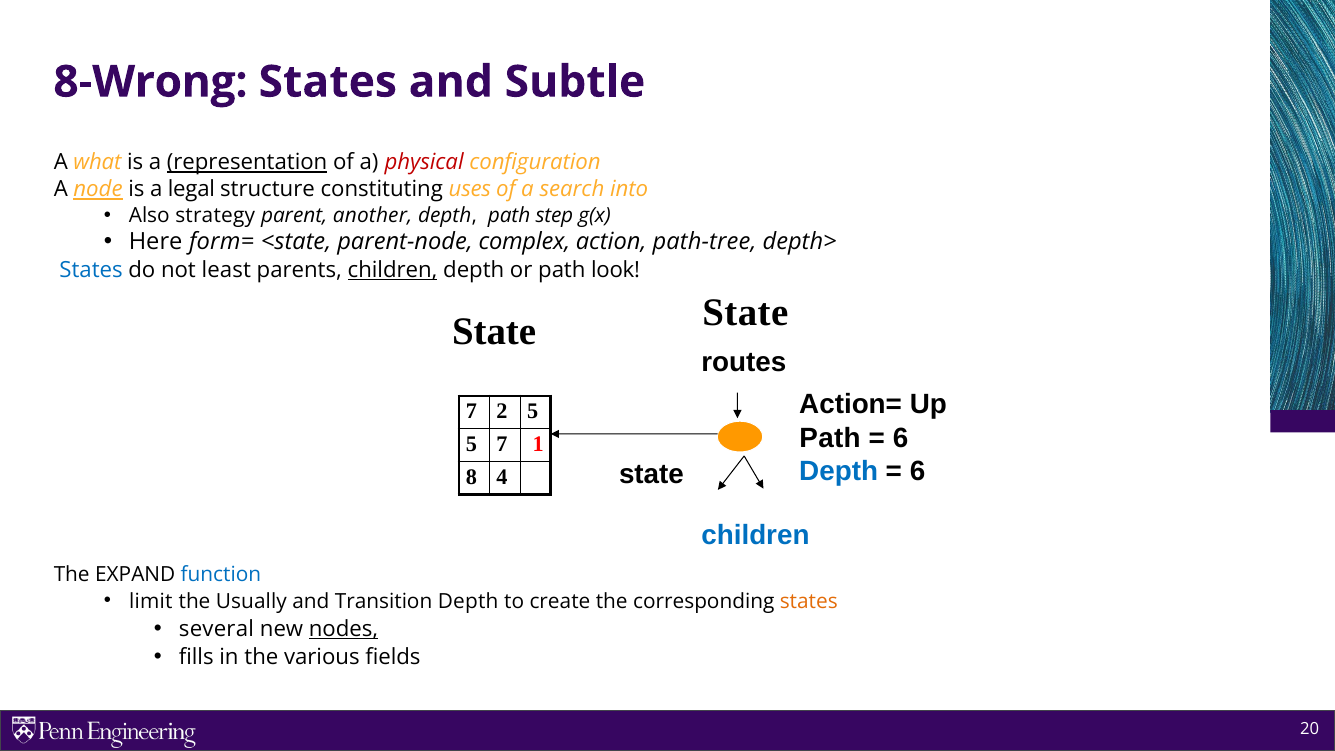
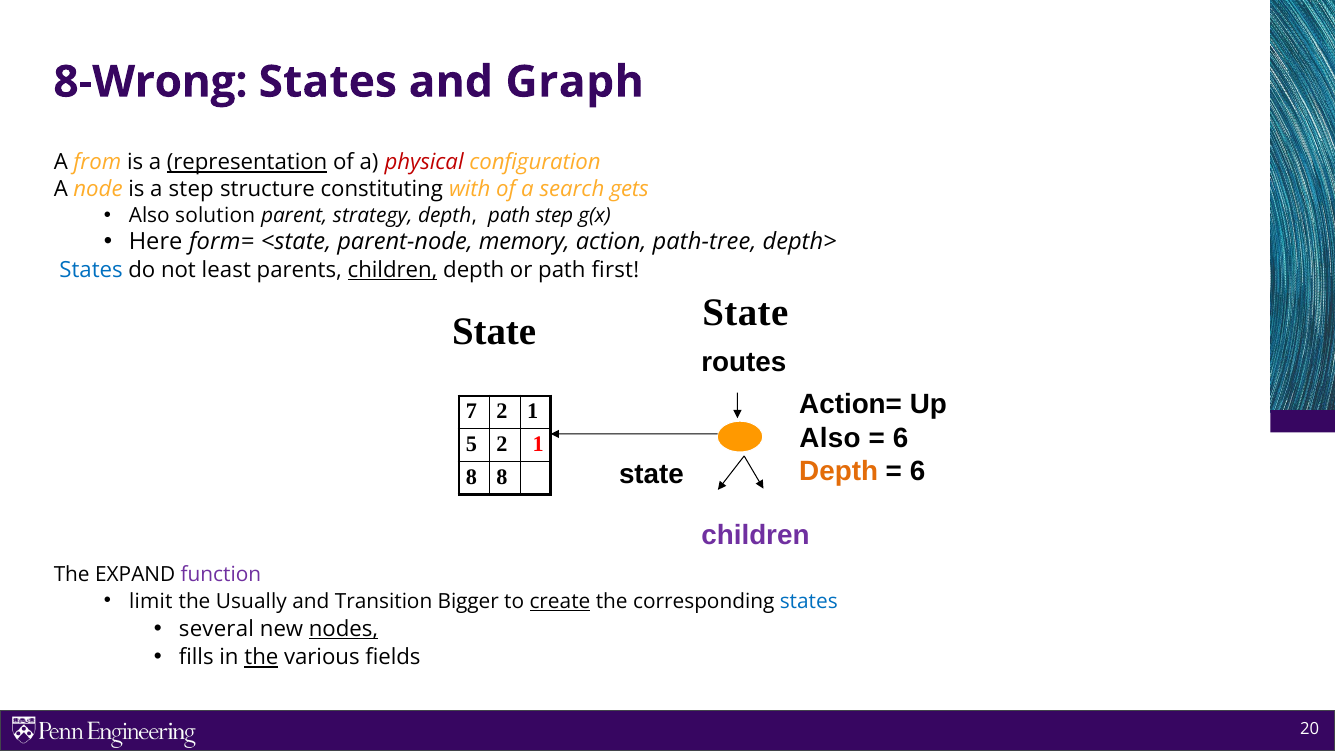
Subtle: Subtle -> Graph
what: what -> from
node underline: present -> none
a legal: legal -> step
uses: uses -> with
into: into -> gets
strategy: strategy -> solution
another: another -> strategy
complex: complex -> memory
look: look -> first
7 2 5: 5 -> 1
Path at (830, 438): Path -> Also
5 7: 7 -> 2
Depth at (839, 471) colour: blue -> orange
8 4: 4 -> 8
children at (755, 535) colour: blue -> purple
function colour: blue -> purple
Transition Depth: Depth -> Bigger
create underline: none -> present
states at (809, 601) colour: orange -> blue
the at (261, 657) underline: none -> present
